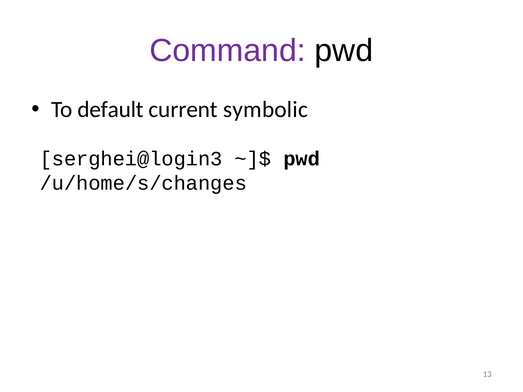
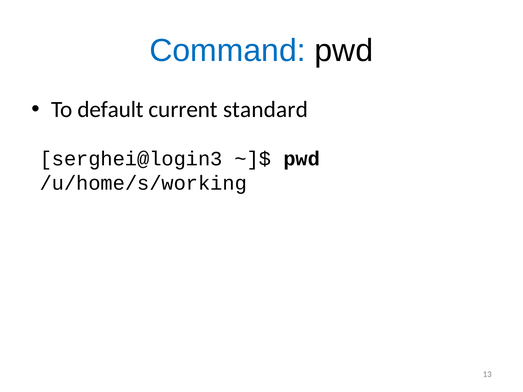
Command colour: purple -> blue
symbolic: symbolic -> standard
/u/home/s/changes: /u/home/s/changes -> /u/home/s/working
